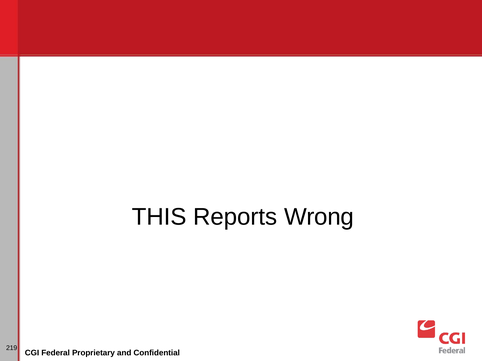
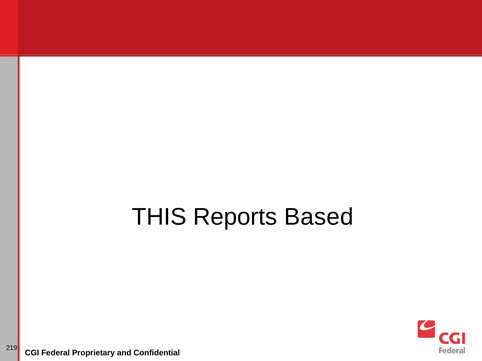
Wrong: Wrong -> Based
